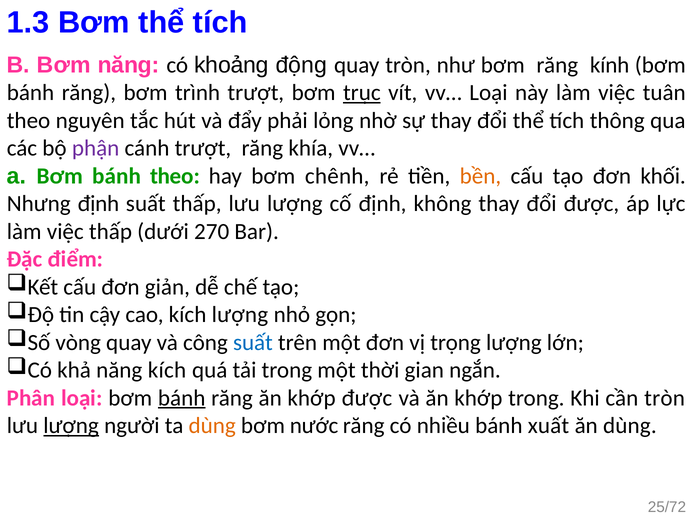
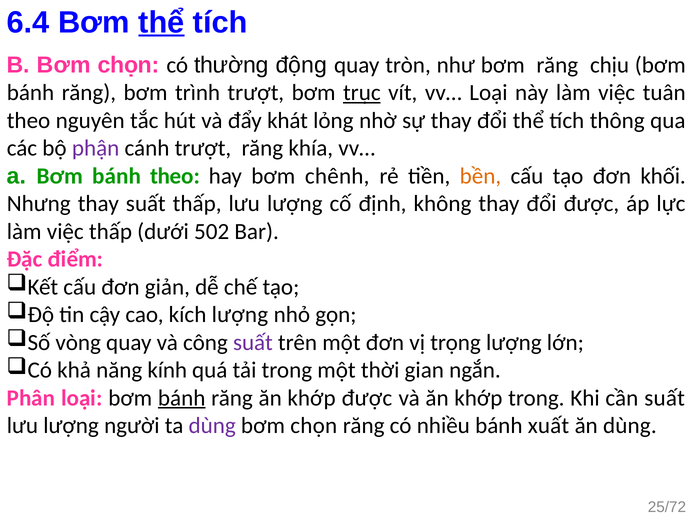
1.3: 1.3 -> 6.4
thể at (161, 22) underline: none -> present
B Bơm năng: năng -> chọn
khoảng: khoảng -> thường
kính: kính -> chịu
phải: phải -> khát
Nhưng định: định -> thay
270: 270 -> 502
suất at (253, 342) colour: blue -> purple
năng kích: kích -> kính
cần tròn: tròn -> suất
lượng at (71, 425) underline: present -> none
dùng at (212, 425) colour: orange -> purple
nước at (314, 425): nước -> chọn
